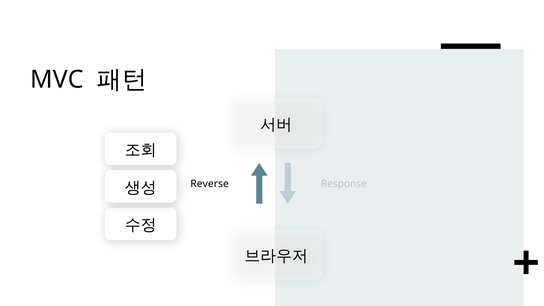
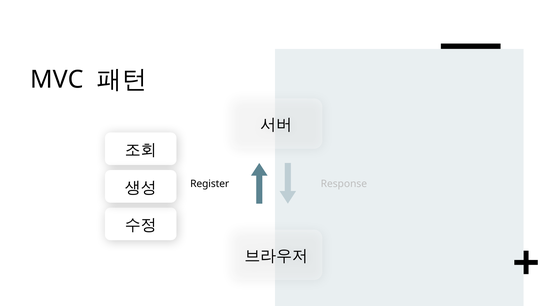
Reverse: Reverse -> Register
